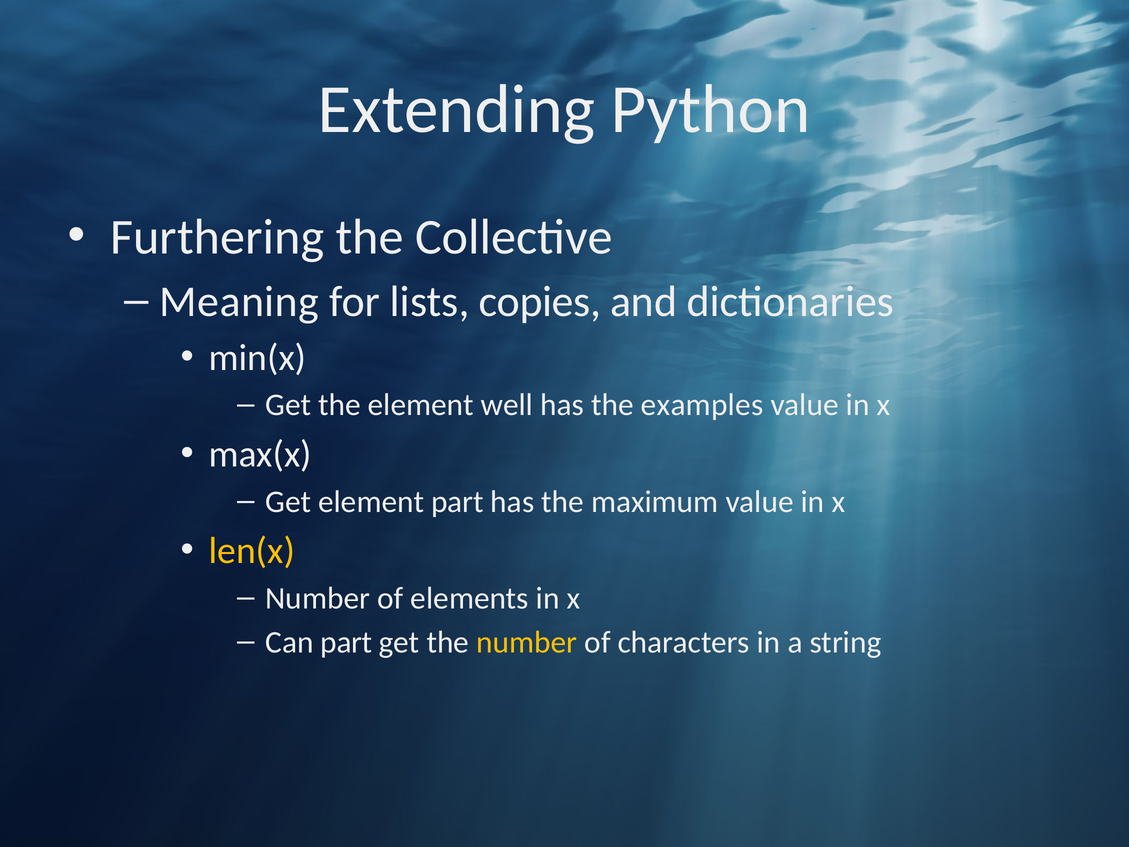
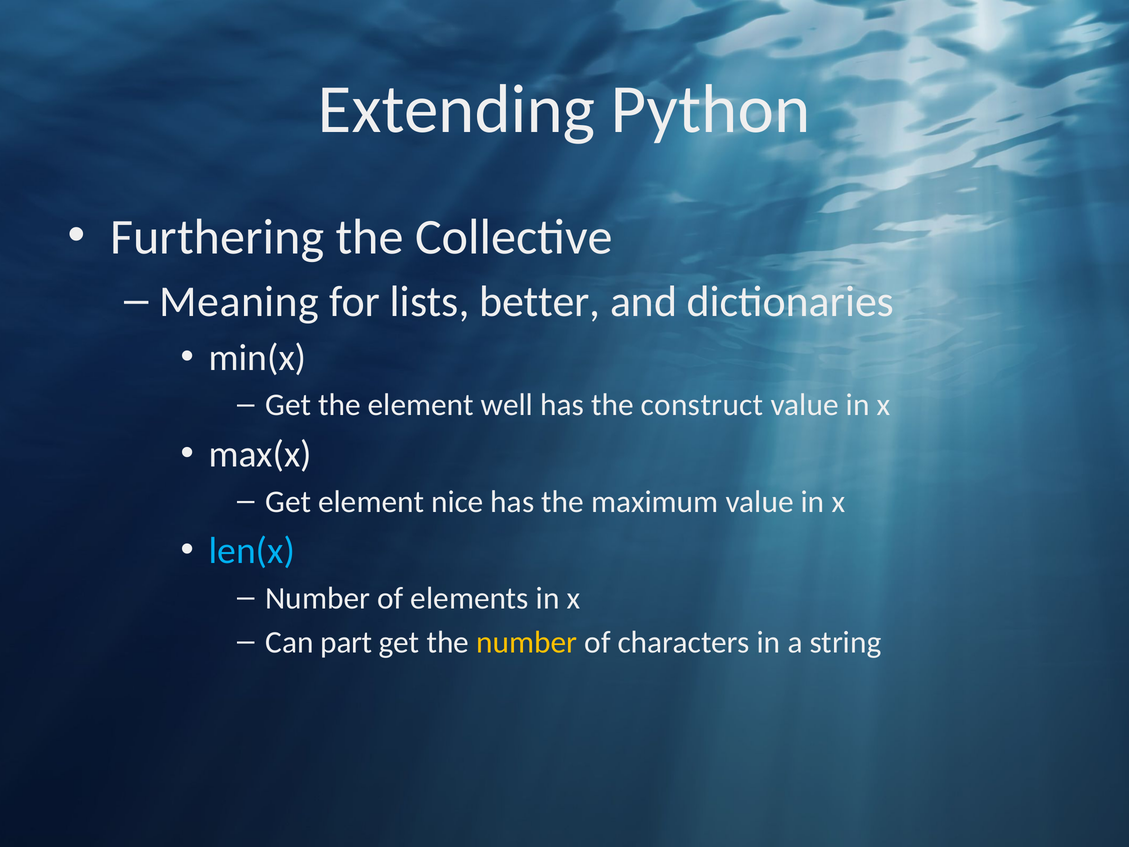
copies: copies -> better
examples: examples -> construct
element part: part -> nice
len(x colour: yellow -> light blue
